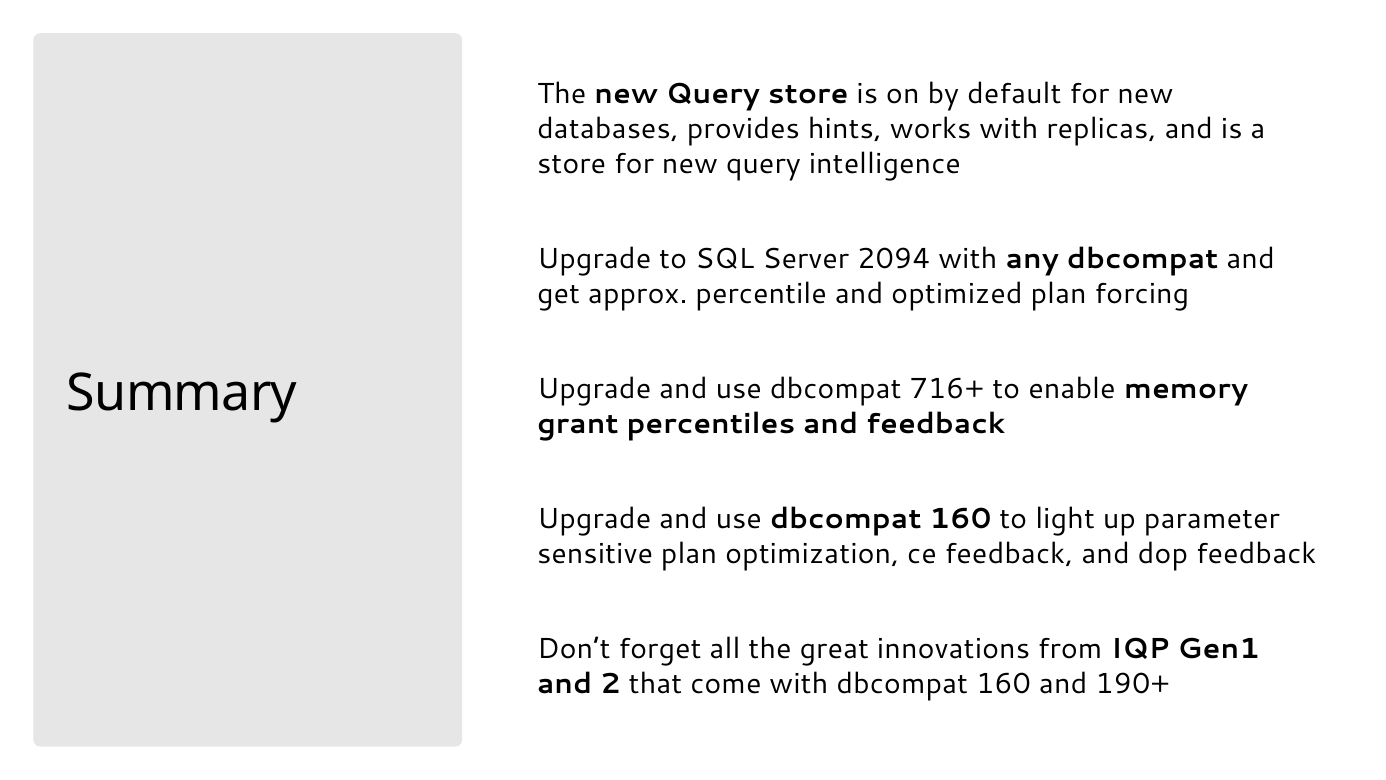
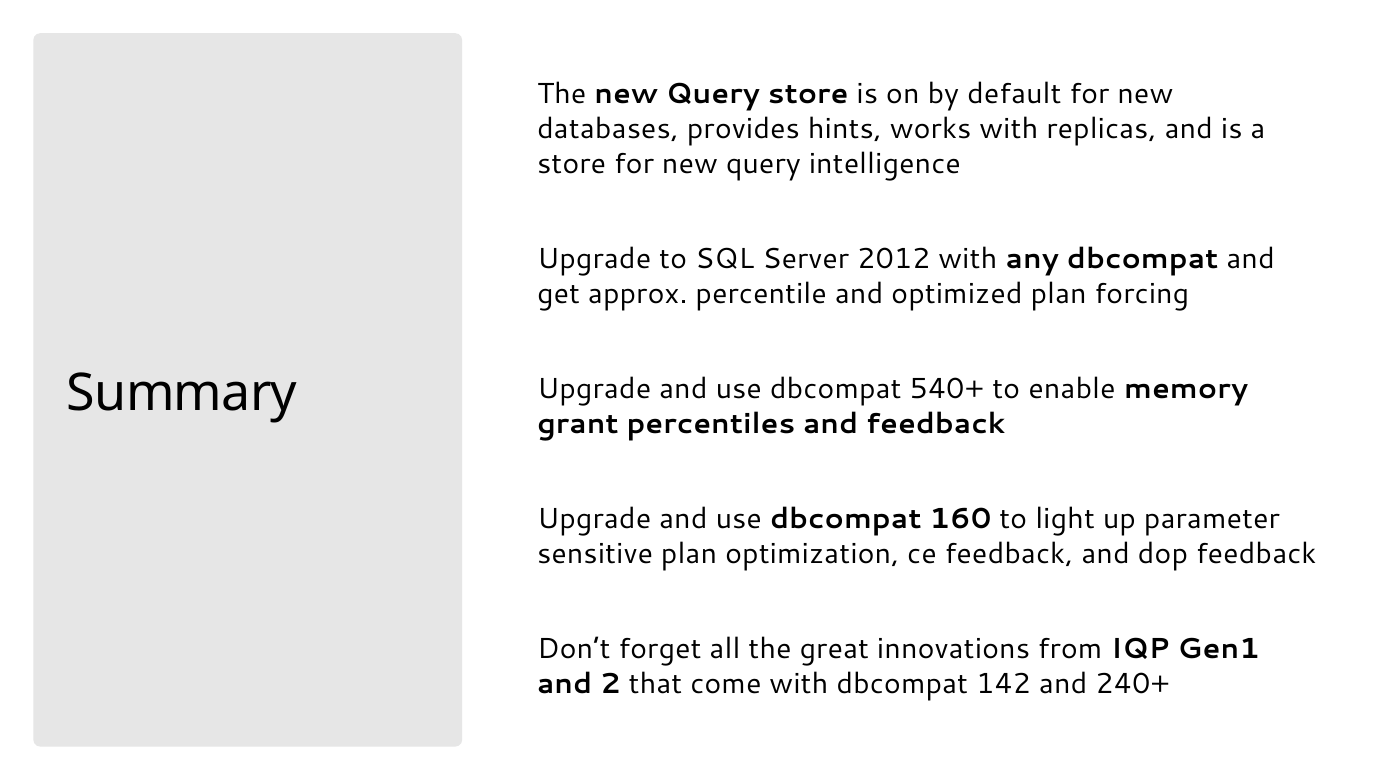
2094: 2094 -> 2012
716+: 716+ -> 540+
with dbcompat 160: 160 -> 142
190+: 190+ -> 240+
